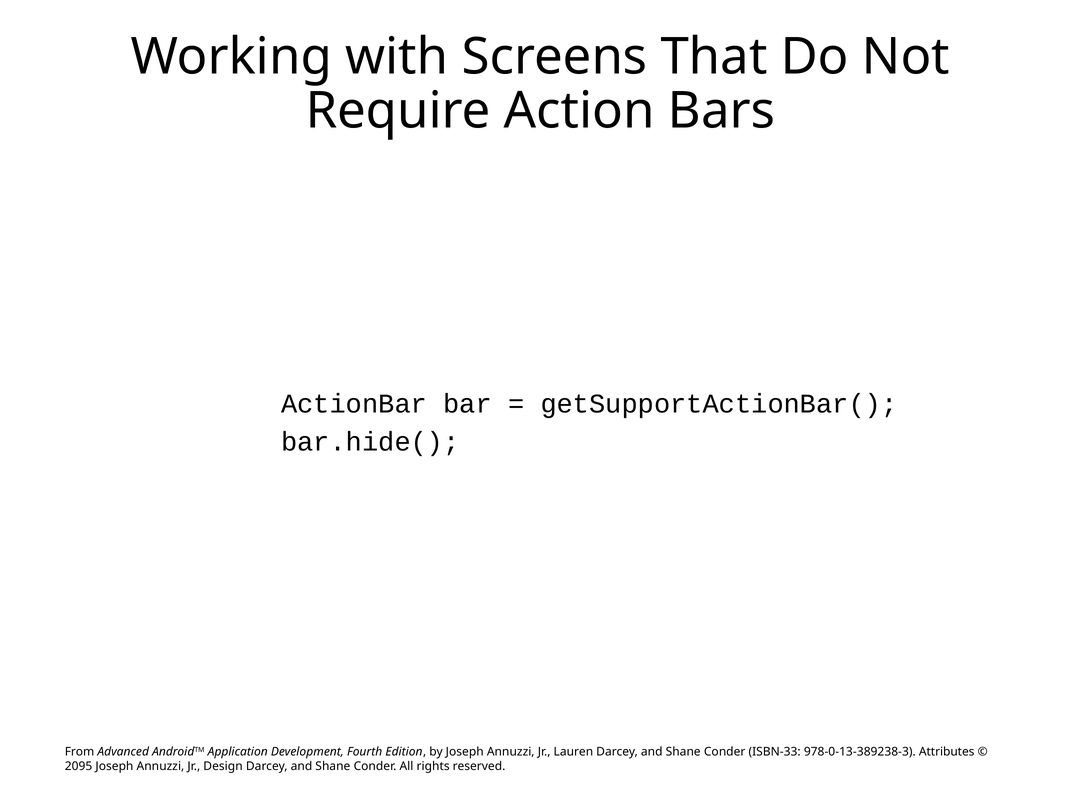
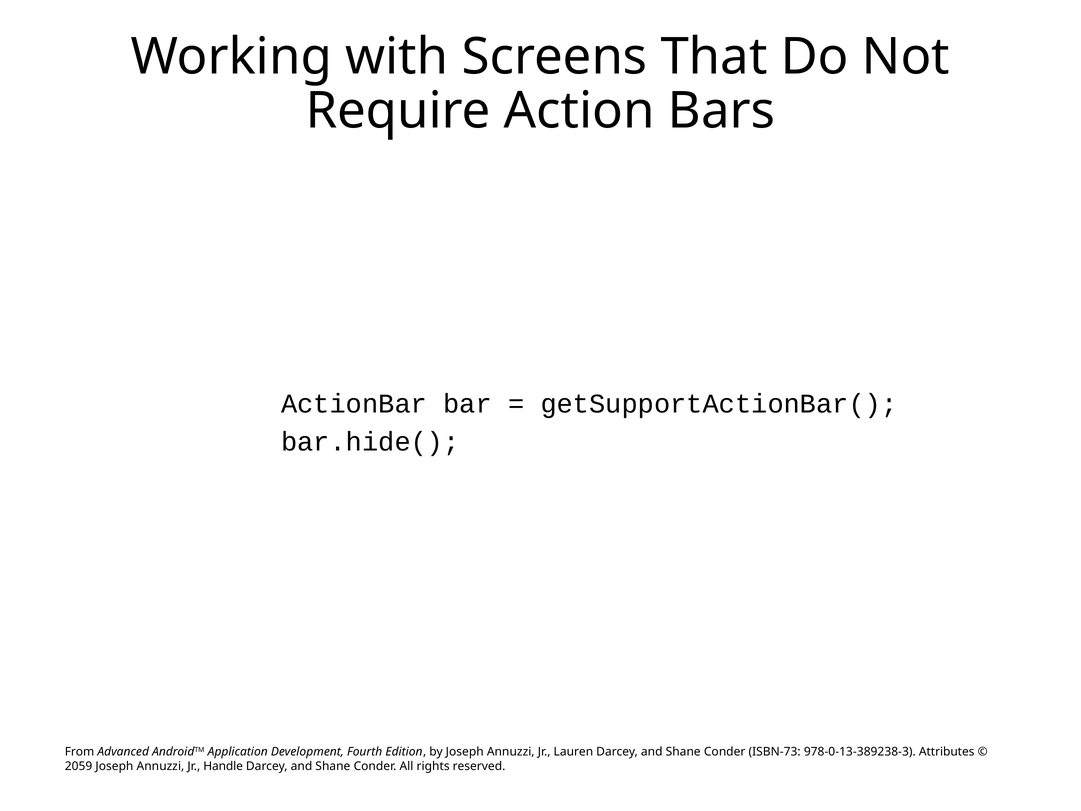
ISBN-33: ISBN-33 -> ISBN-73
2095: 2095 -> 2059
Design: Design -> Handle
